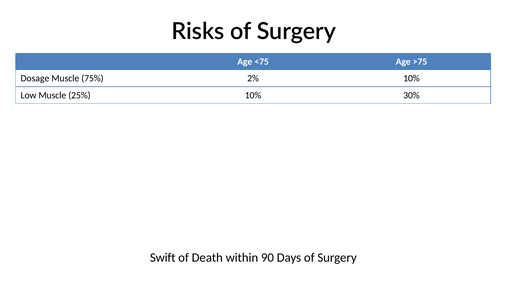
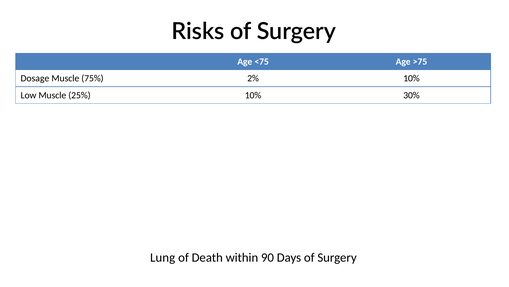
Swift: Swift -> Lung
